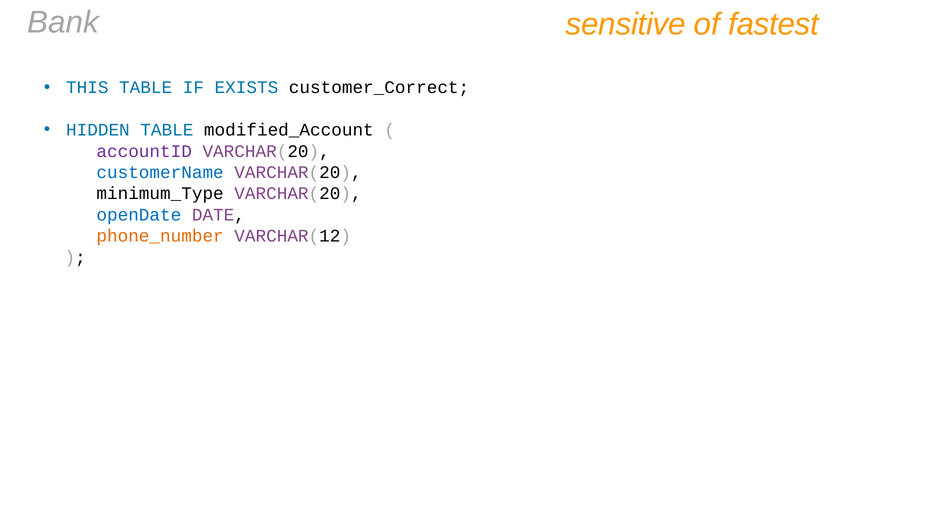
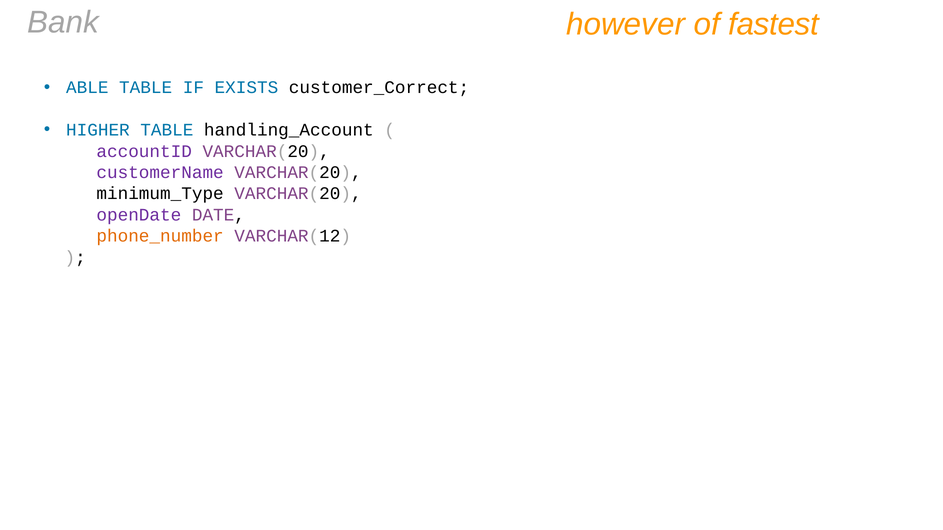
sensitive: sensitive -> however
THIS: THIS -> ABLE
HIDDEN: HIDDEN -> HIGHER
modified_Account: modified_Account -> handling_Account
customerName colour: blue -> purple
openDate colour: blue -> purple
